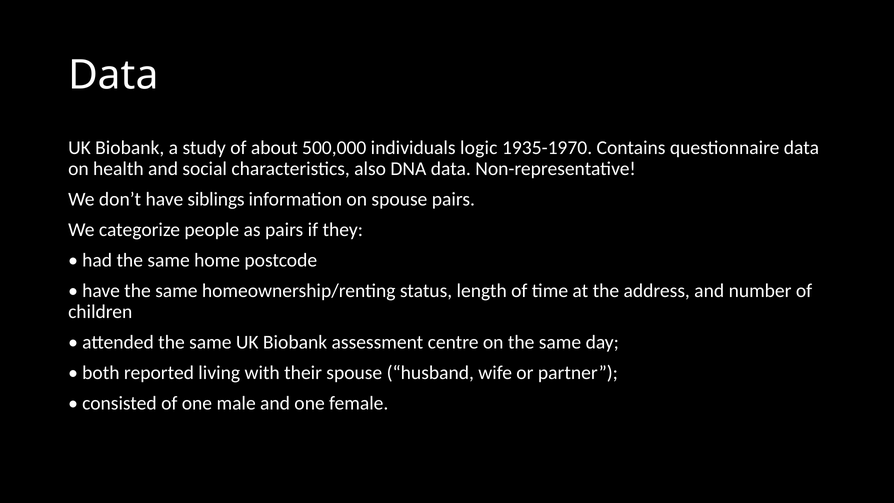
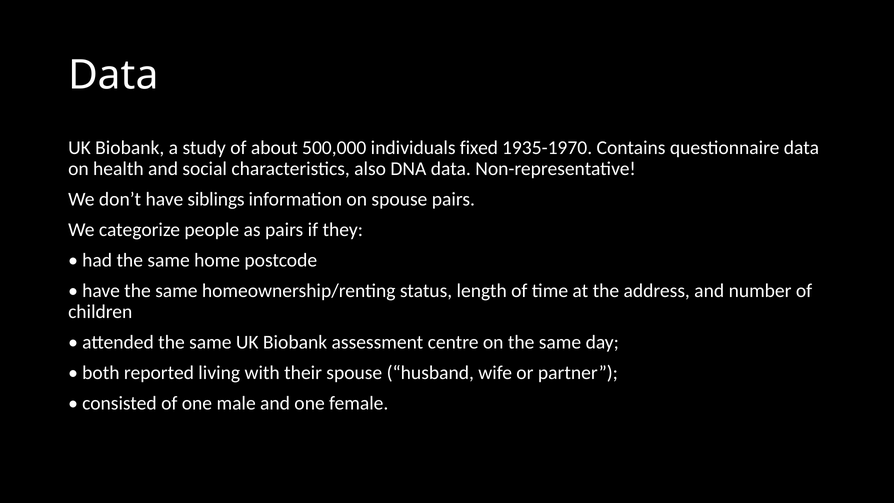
logic: logic -> fixed
